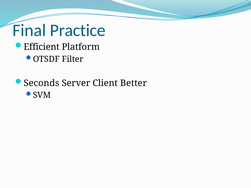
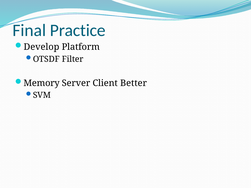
Efficient: Efficient -> Develop
Seconds: Seconds -> Memory
